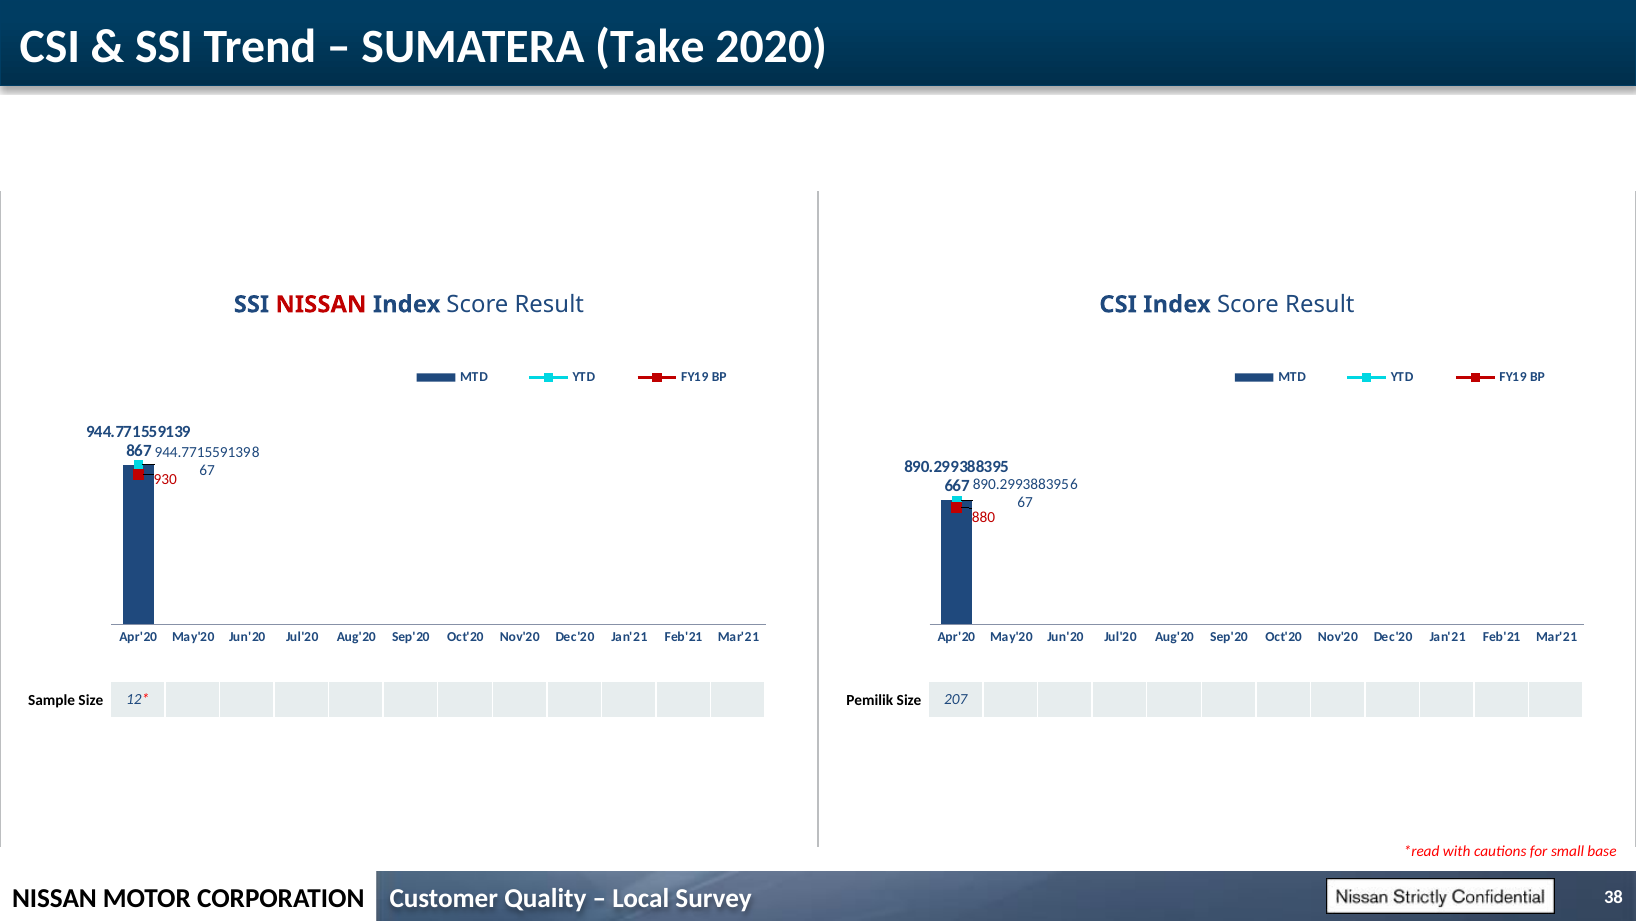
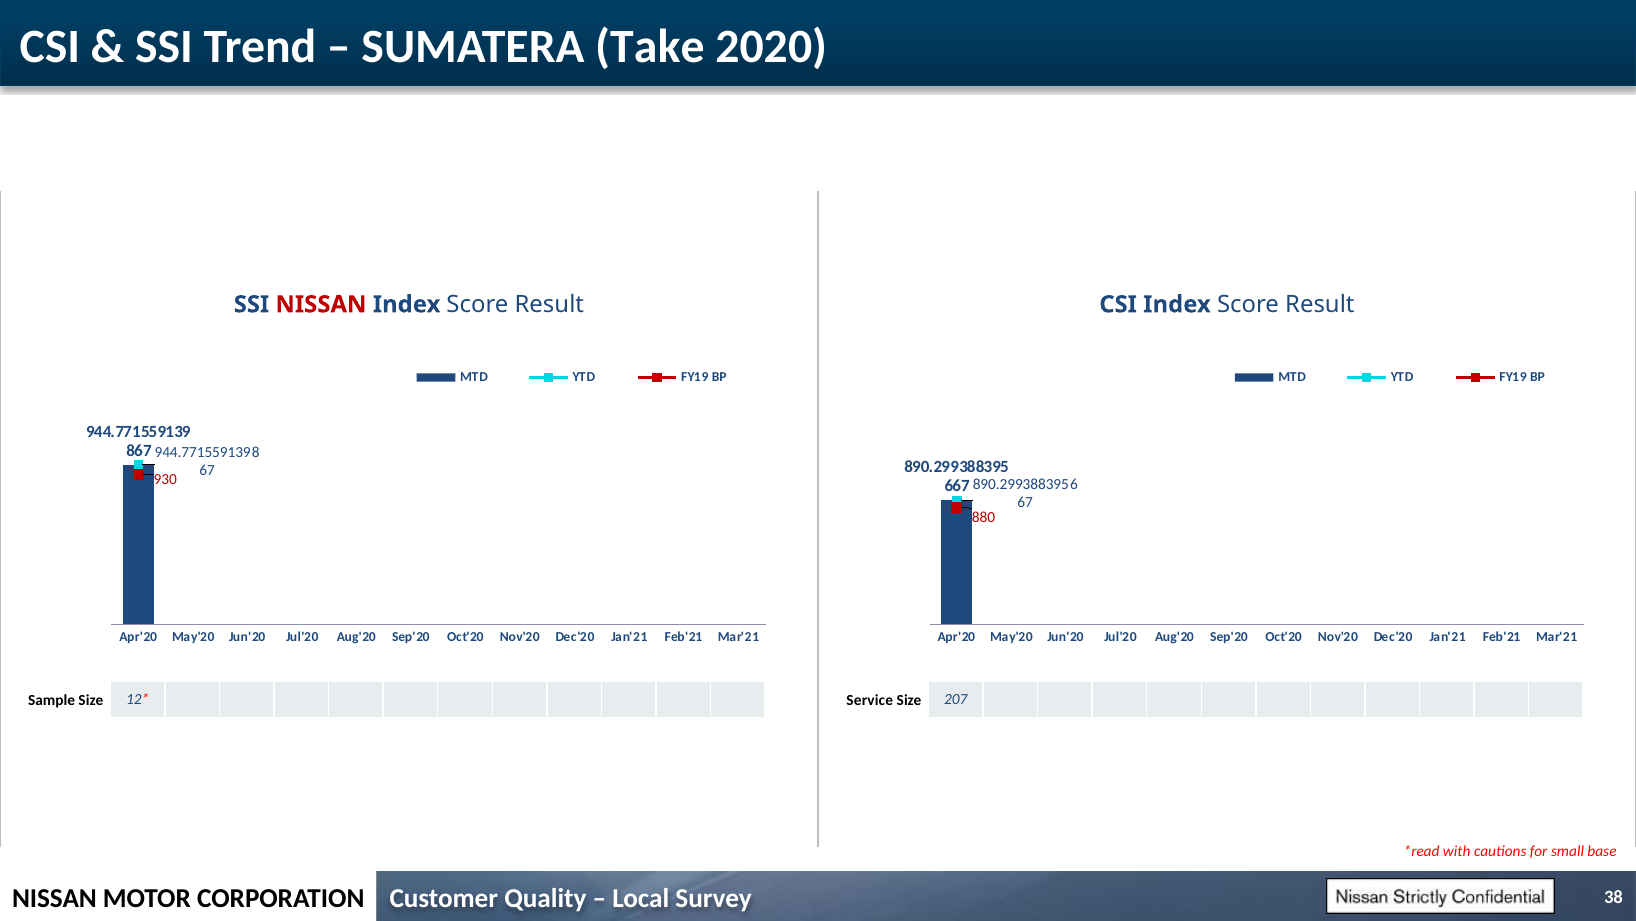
Pemilik: Pemilik -> Service
